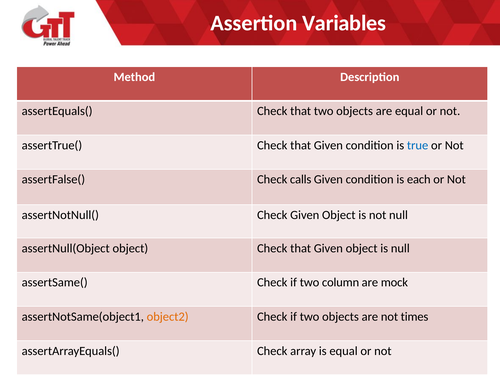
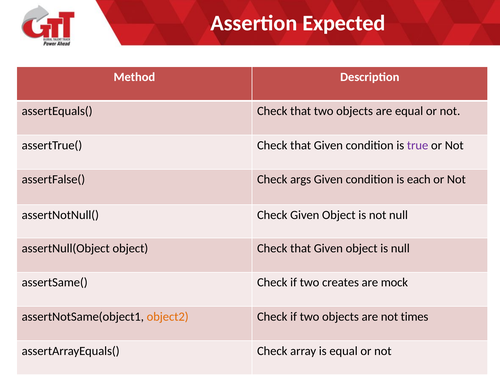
Variables: Variables -> Expected
true colour: blue -> purple
calls: calls -> args
column: column -> creates
